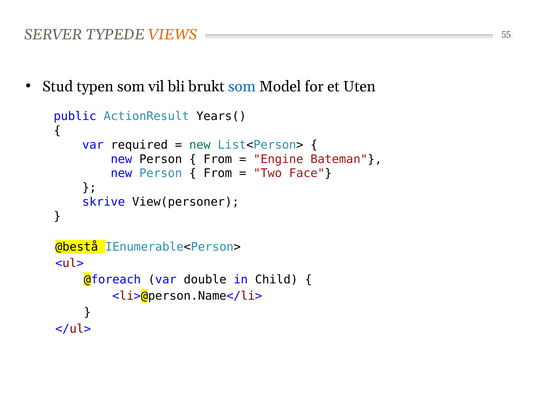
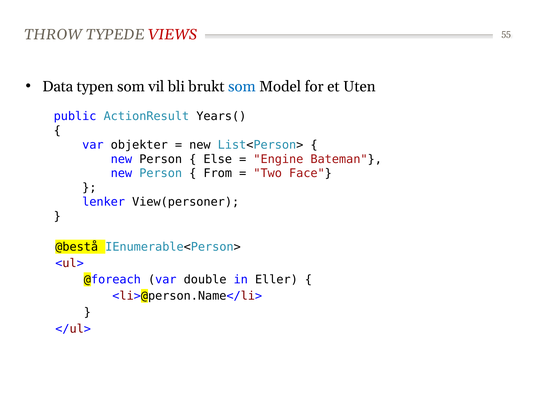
SERVER: SERVER -> THROW
VIEWS colour: orange -> red
Stud: Stud -> Data
required: required -> objekter
new at (200, 145) colour: green -> black
From at (218, 159): From -> Else
skrive: skrive -> lenker
Child: Child -> Eller
